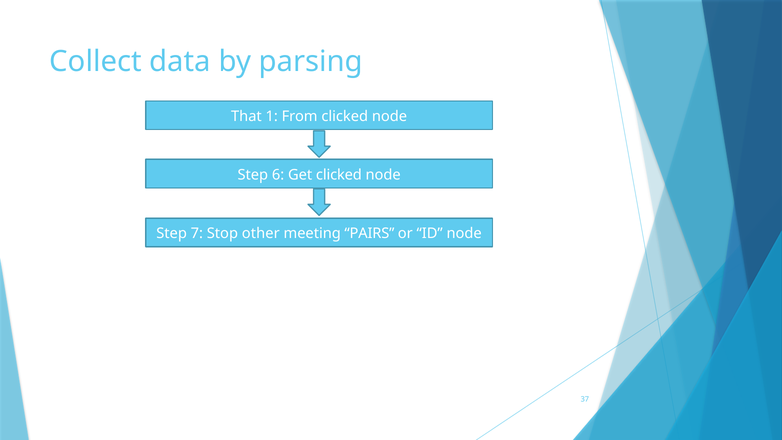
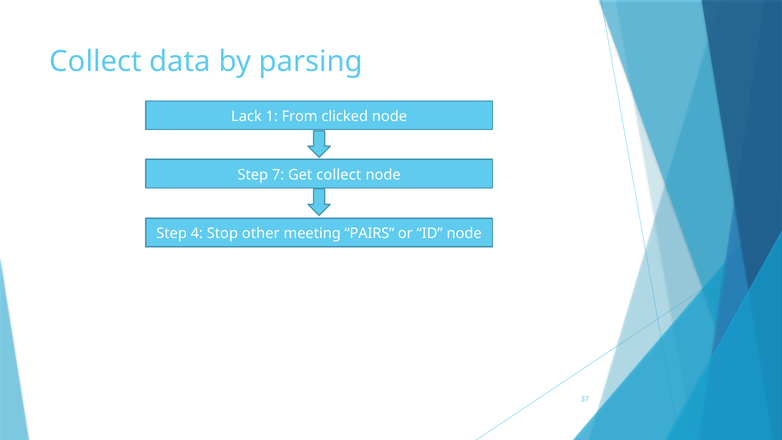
That: That -> Lack
6: 6 -> 7
Get clicked: clicked -> collect
7: 7 -> 4
